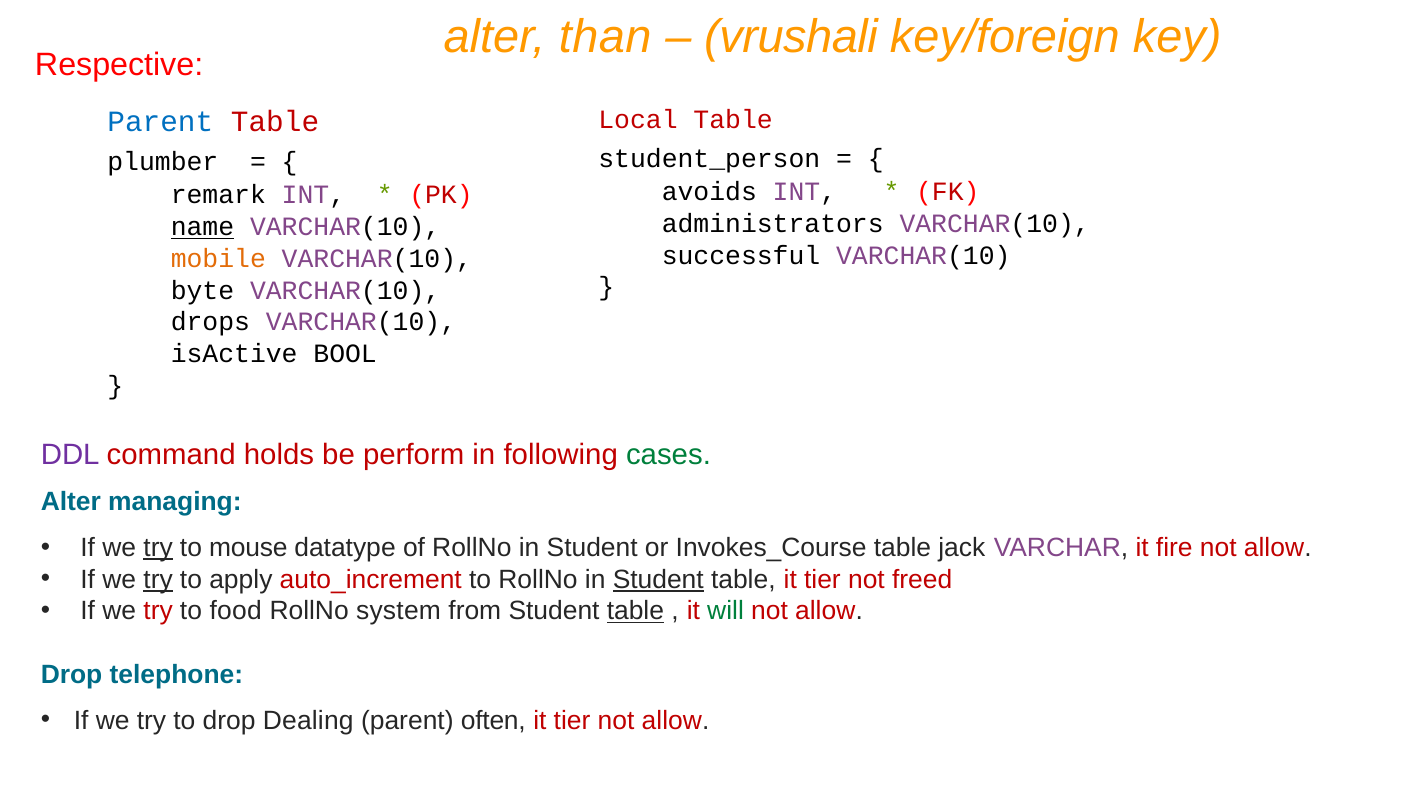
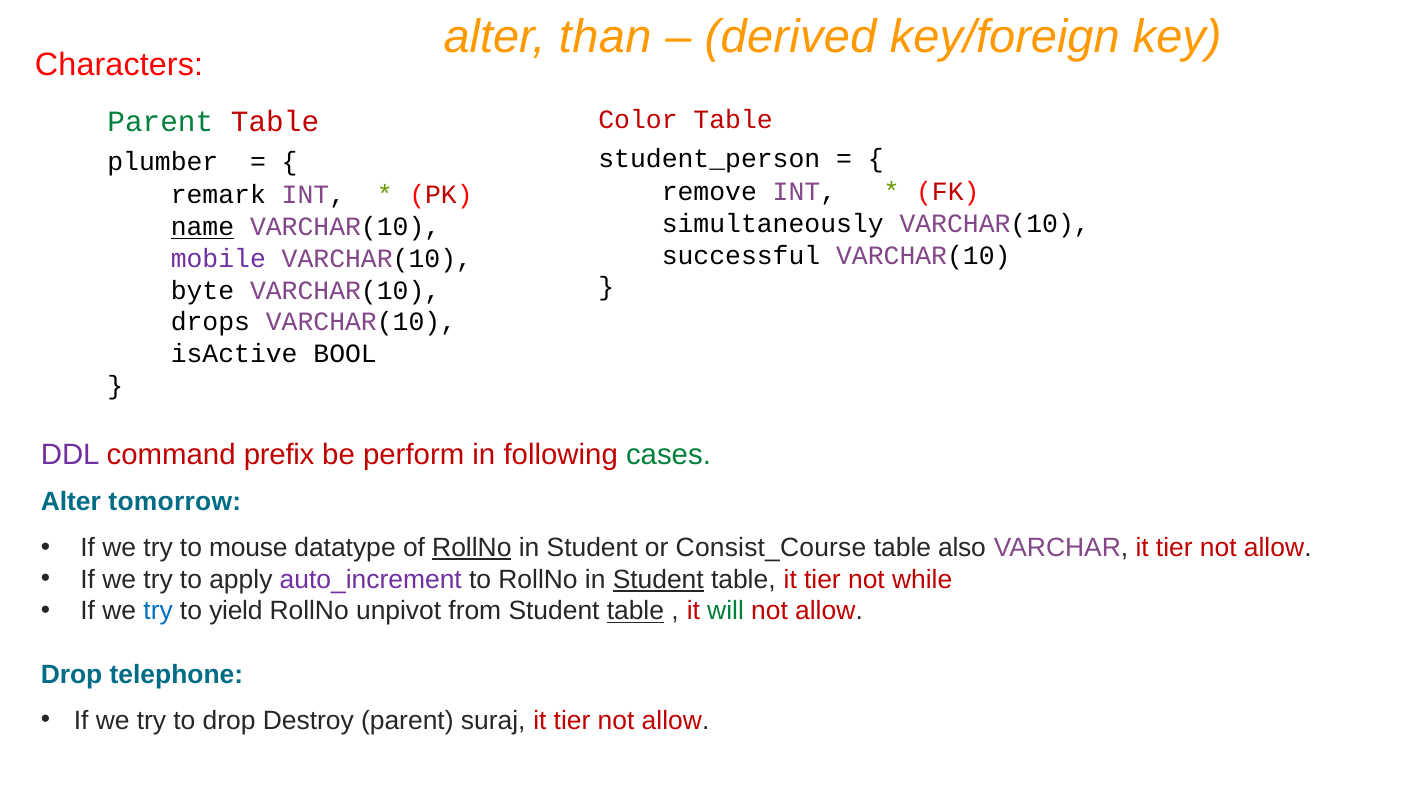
vrushali: vrushali -> derived
Respective: Respective -> Characters
Local: Local -> Color
Parent at (160, 122) colour: blue -> green
avoids: avoids -> remove
administrators: administrators -> simultaneously
mobile colour: orange -> purple
holds: holds -> prefix
managing: managing -> tomorrow
try at (158, 548) underline: present -> none
RollNo at (472, 548) underline: none -> present
Invokes_Course: Invokes_Course -> Consist_Course
jack: jack -> also
VARCHAR it fire: fire -> tier
try at (158, 579) underline: present -> none
auto_increment colour: red -> purple
freed: freed -> while
try at (158, 611) colour: red -> blue
food: food -> yield
system: system -> unpivot
Dealing: Dealing -> Destroy
often: often -> suraj
